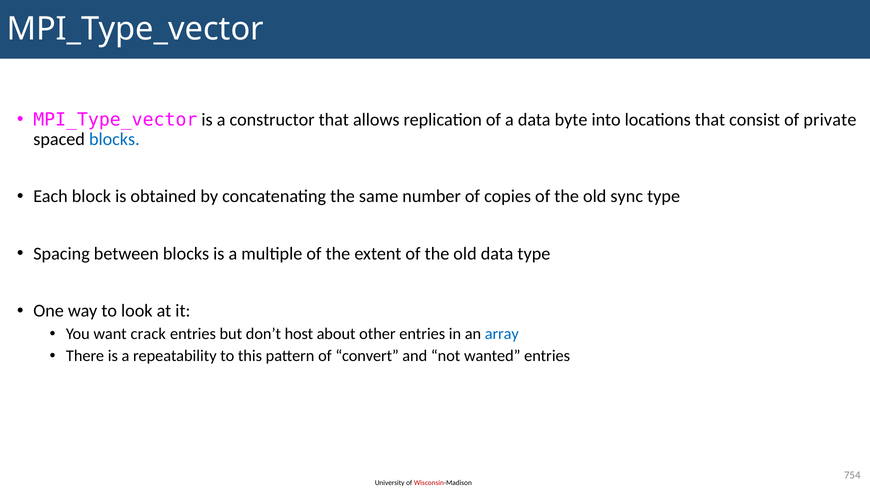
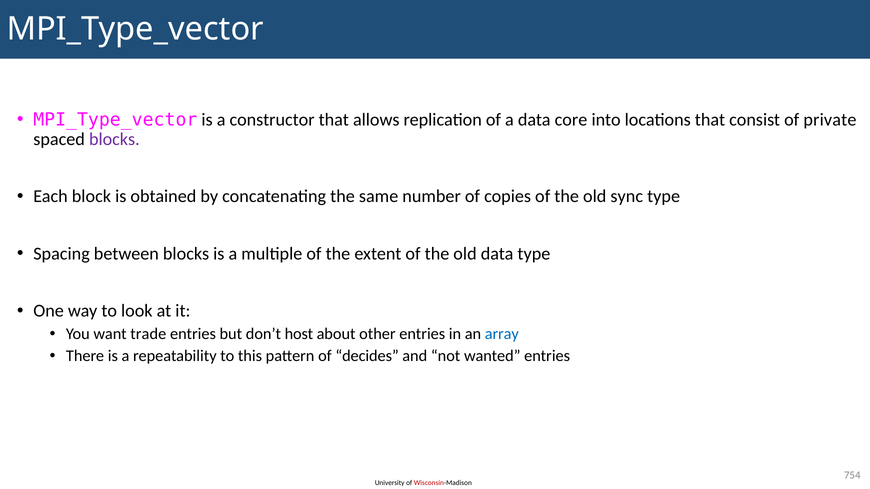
byte: byte -> core
blocks at (114, 139) colour: blue -> purple
crack: crack -> trade
convert: convert -> decides
